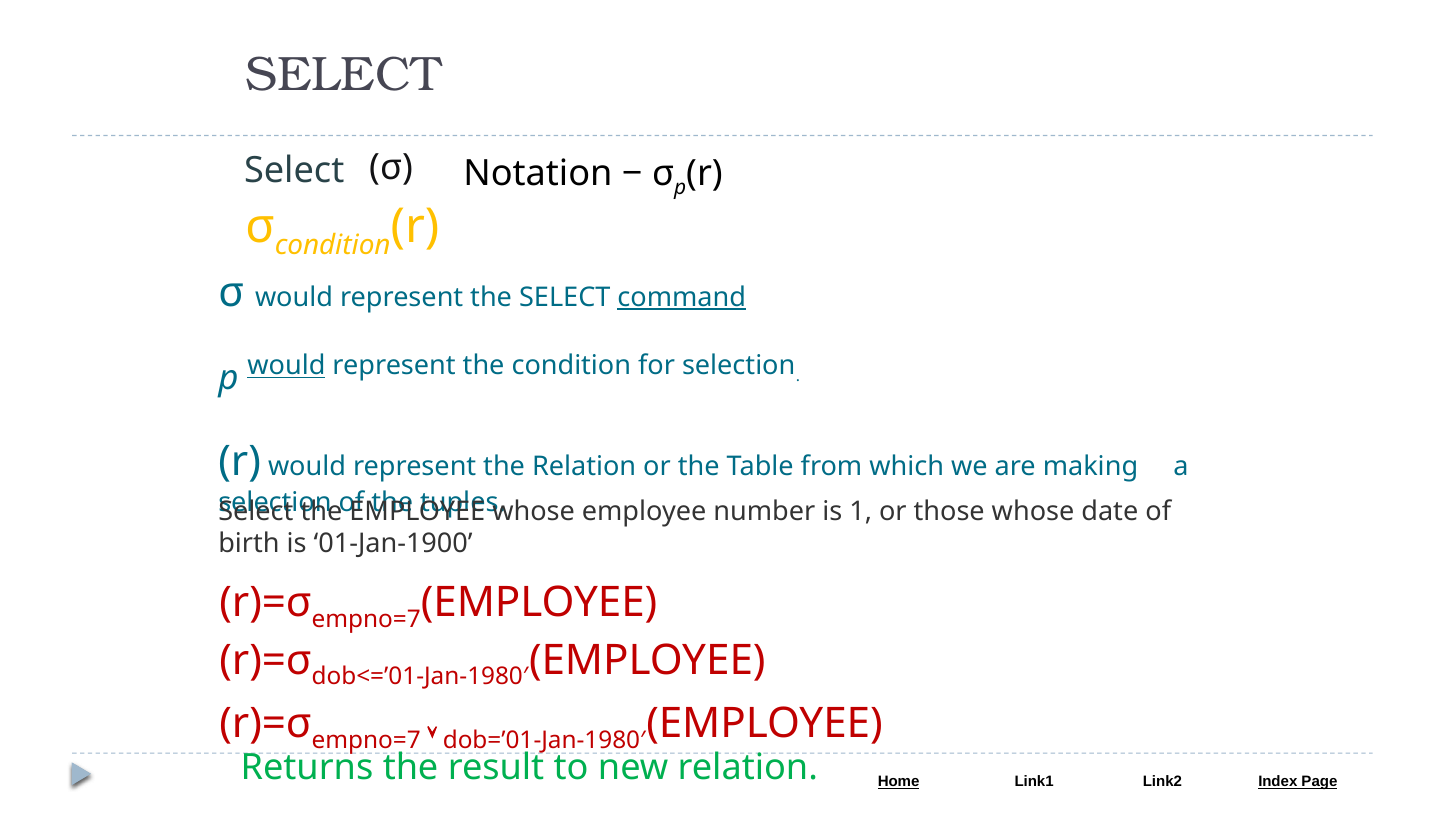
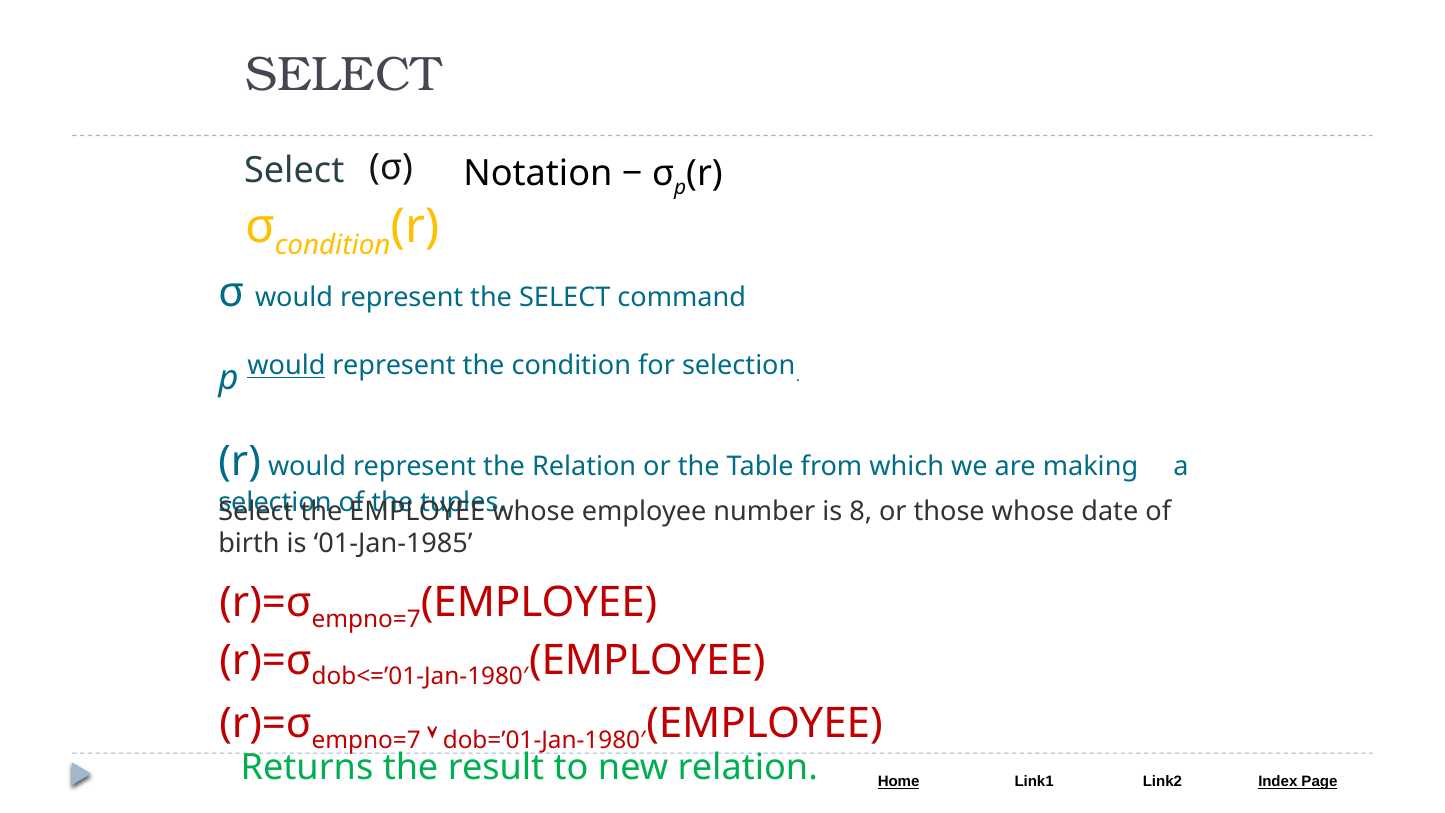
command underline: present -> none
1: 1 -> 8
01-Jan-1900: 01-Jan-1900 -> 01-Jan-1985
